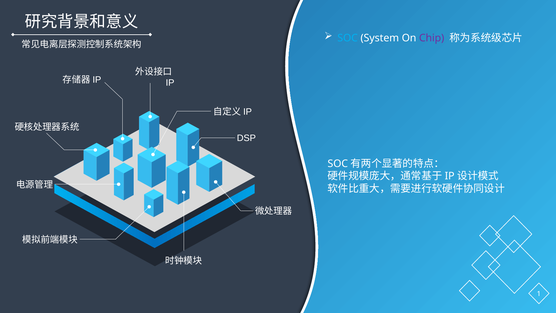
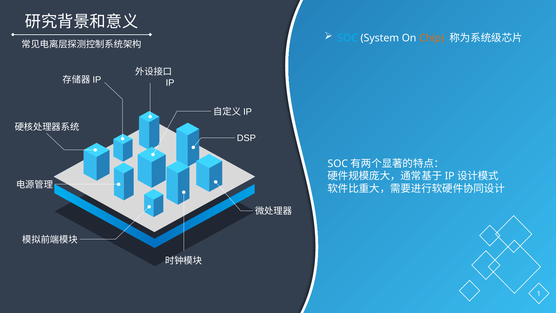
Chip colour: purple -> orange
